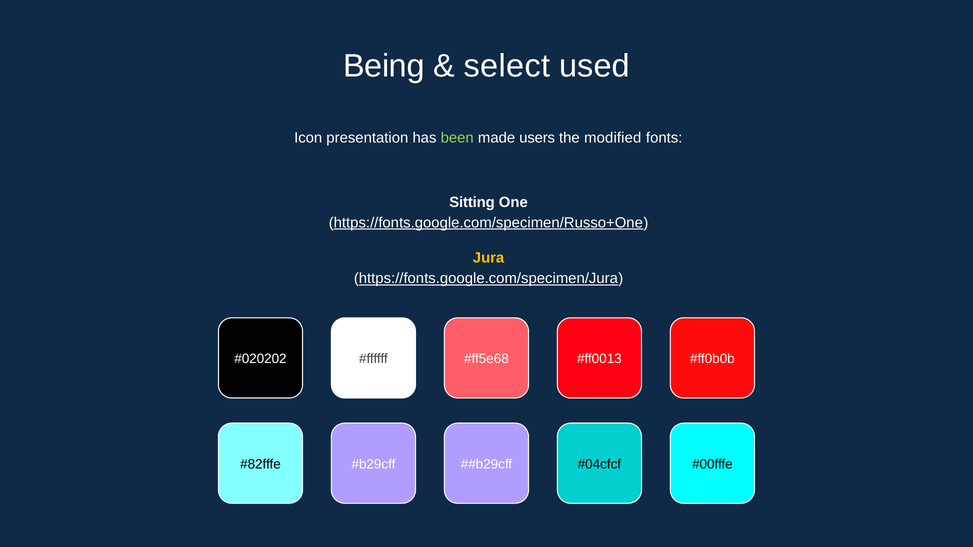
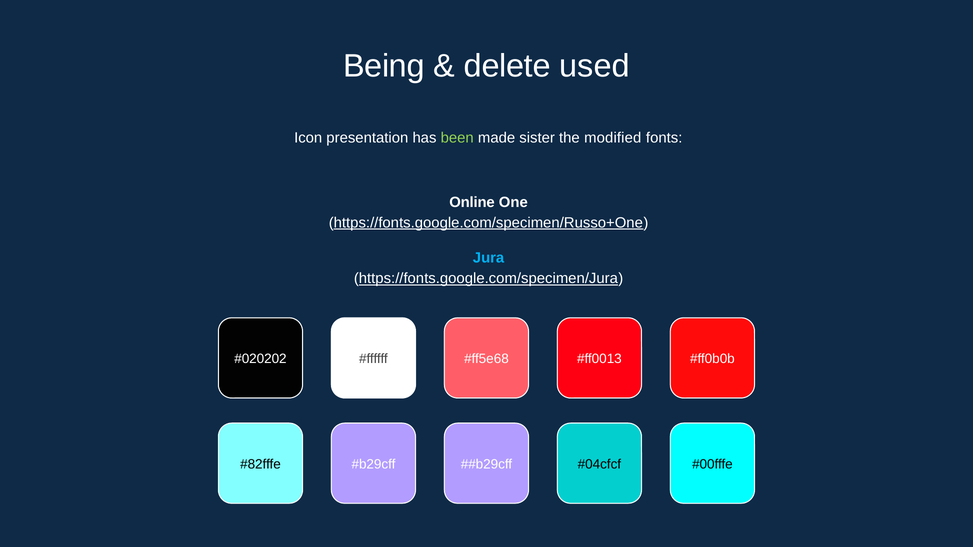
select: select -> delete
users: users -> sister
Sitting: Sitting -> Online
Jura colour: yellow -> light blue
